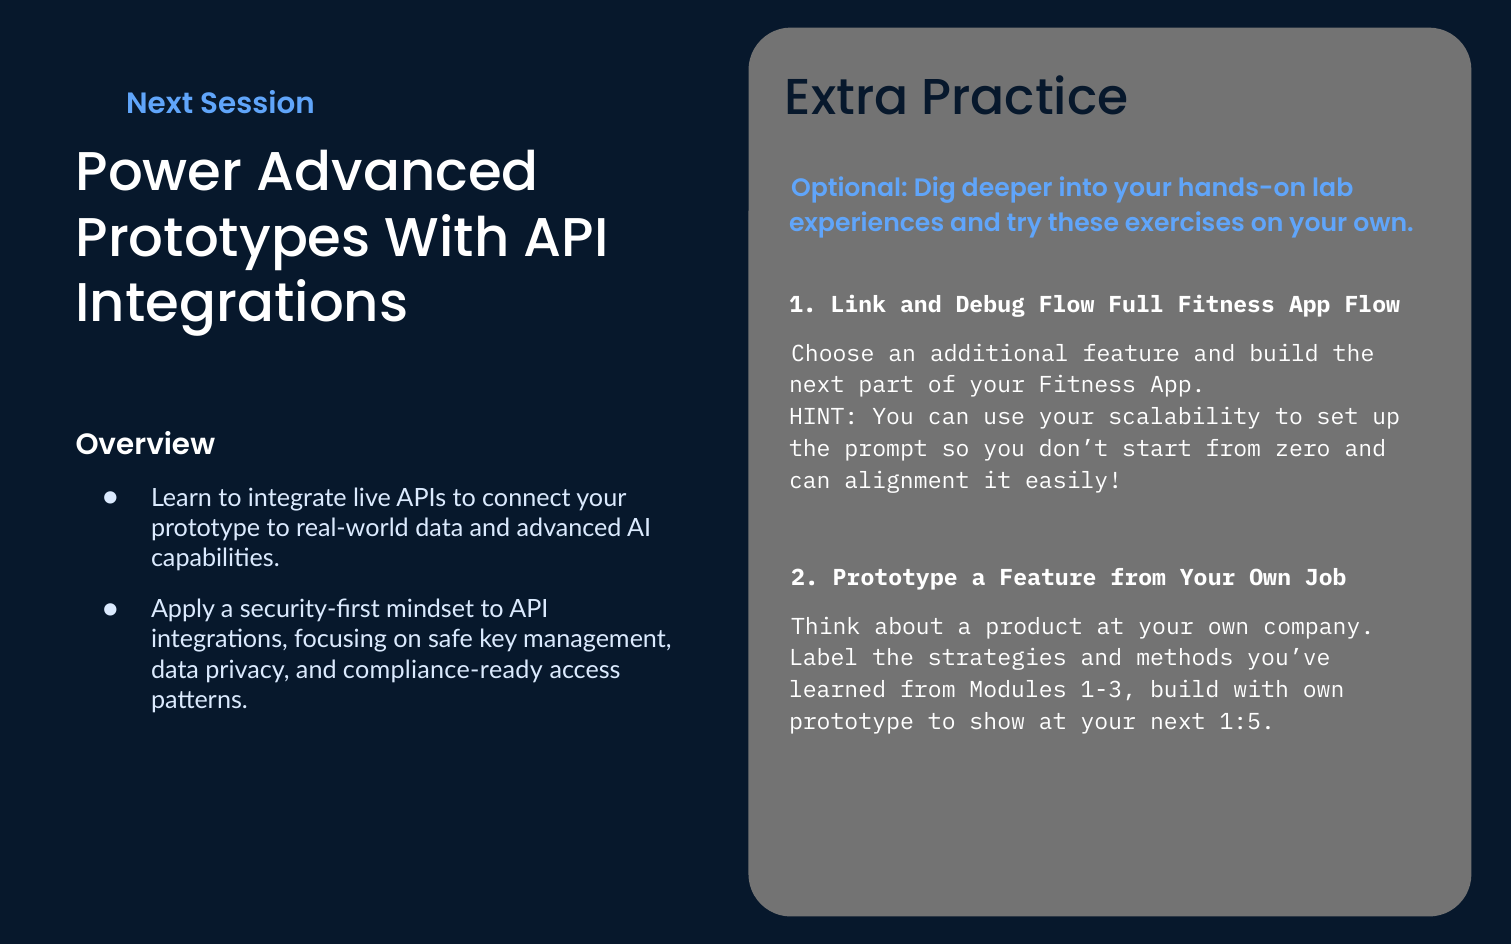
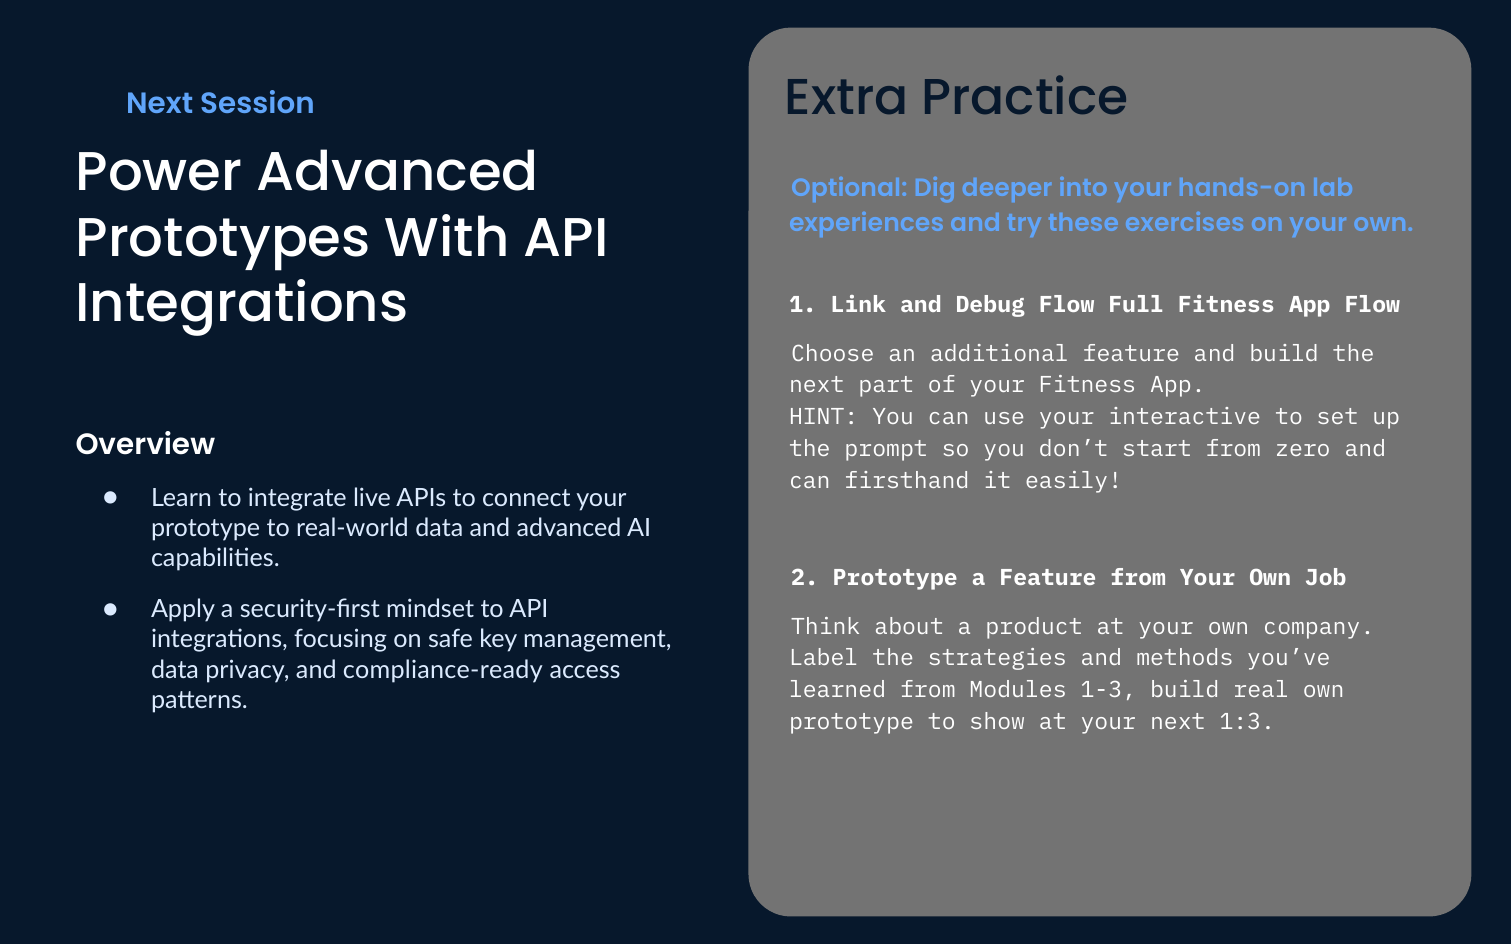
scalability: scalability -> interactive
alignment: alignment -> firsthand
build with: with -> real
1:5: 1:5 -> 1:3
